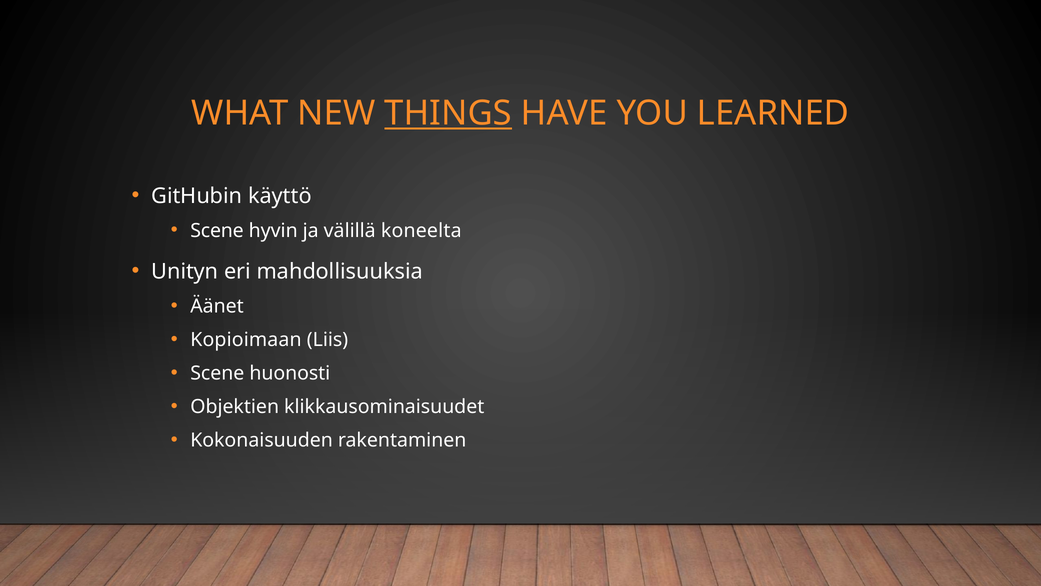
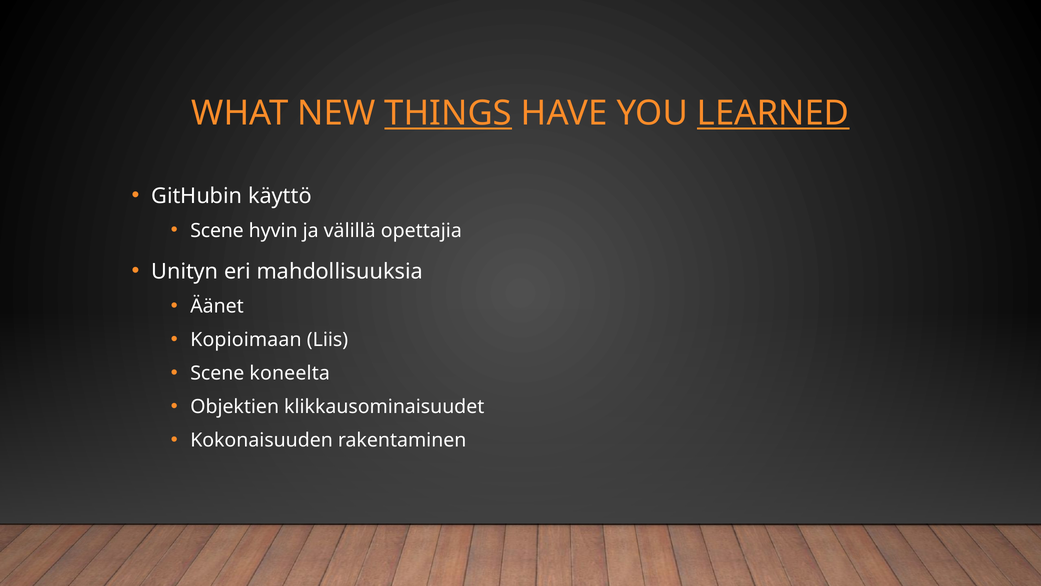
LEARNED underline: none -> present
koneelta: koneelta -> opettajia
huonosti: huonosti -> koneelta
